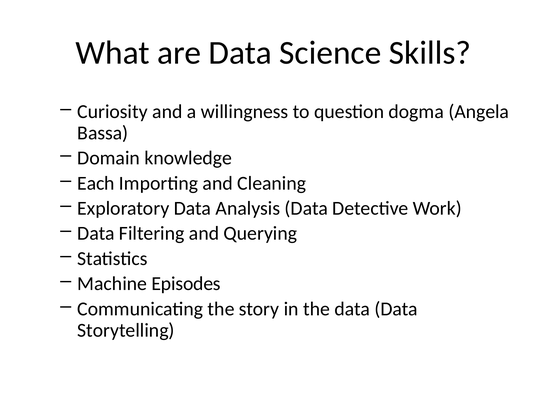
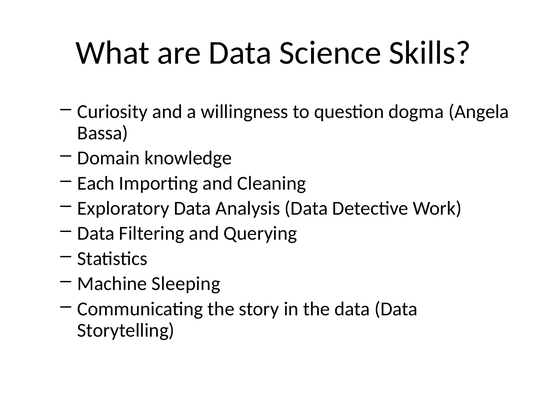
Episodes: Episodes -> Sleeping
